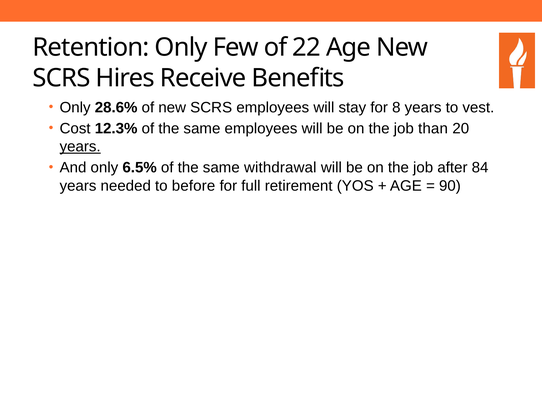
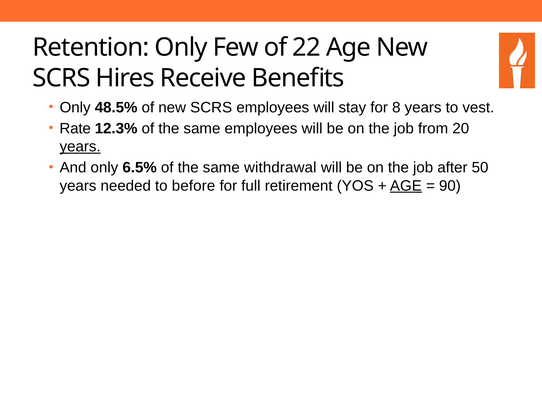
28.6%: 28.6% -> 48.5%
Cost: Cost -> Rate
than: than -> from
84: 84 -> 50
AGE at (406, 186) underline: none -> present
